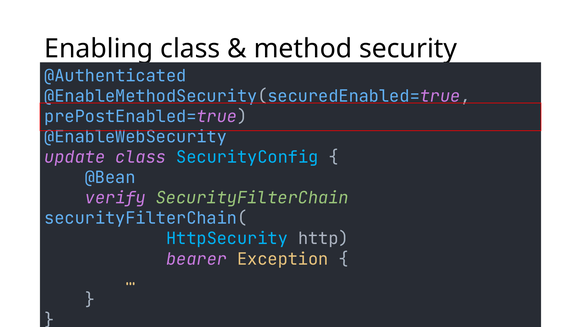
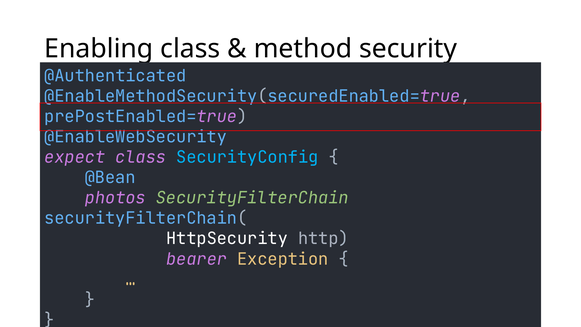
update: update -> expect
verify: verify -> photos
HttpSecurity colour: light blue -> white
